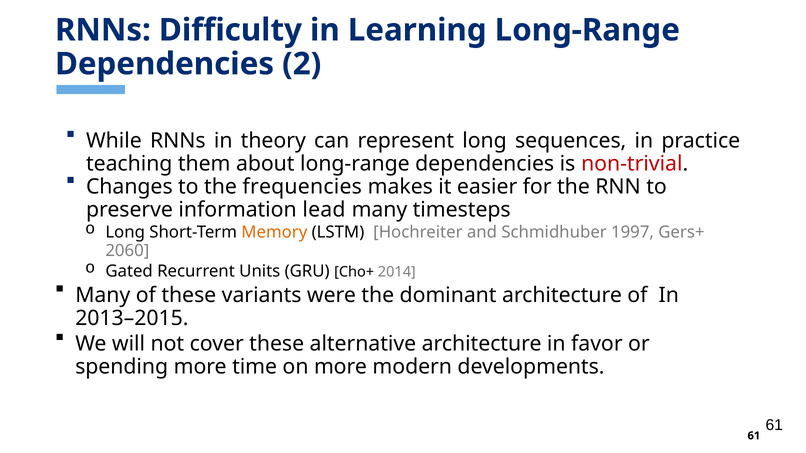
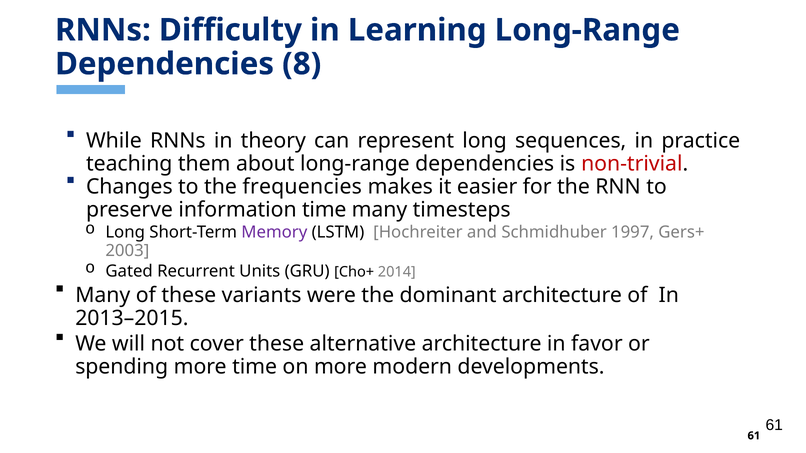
2: 2 -> 8
information lead: lead -> time
Memory colour: orange -> purple
2060: 2060 -> 2003
